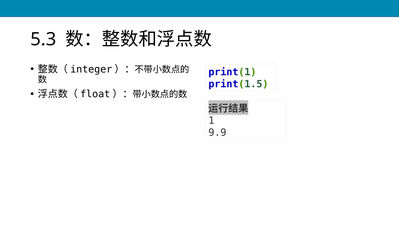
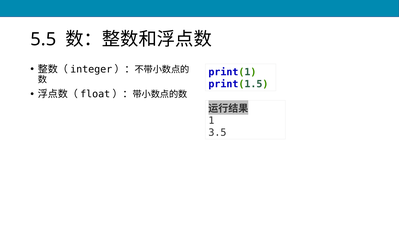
5.3: 5.3 -> 5.5
9.9: 9.9 -> 3.5
